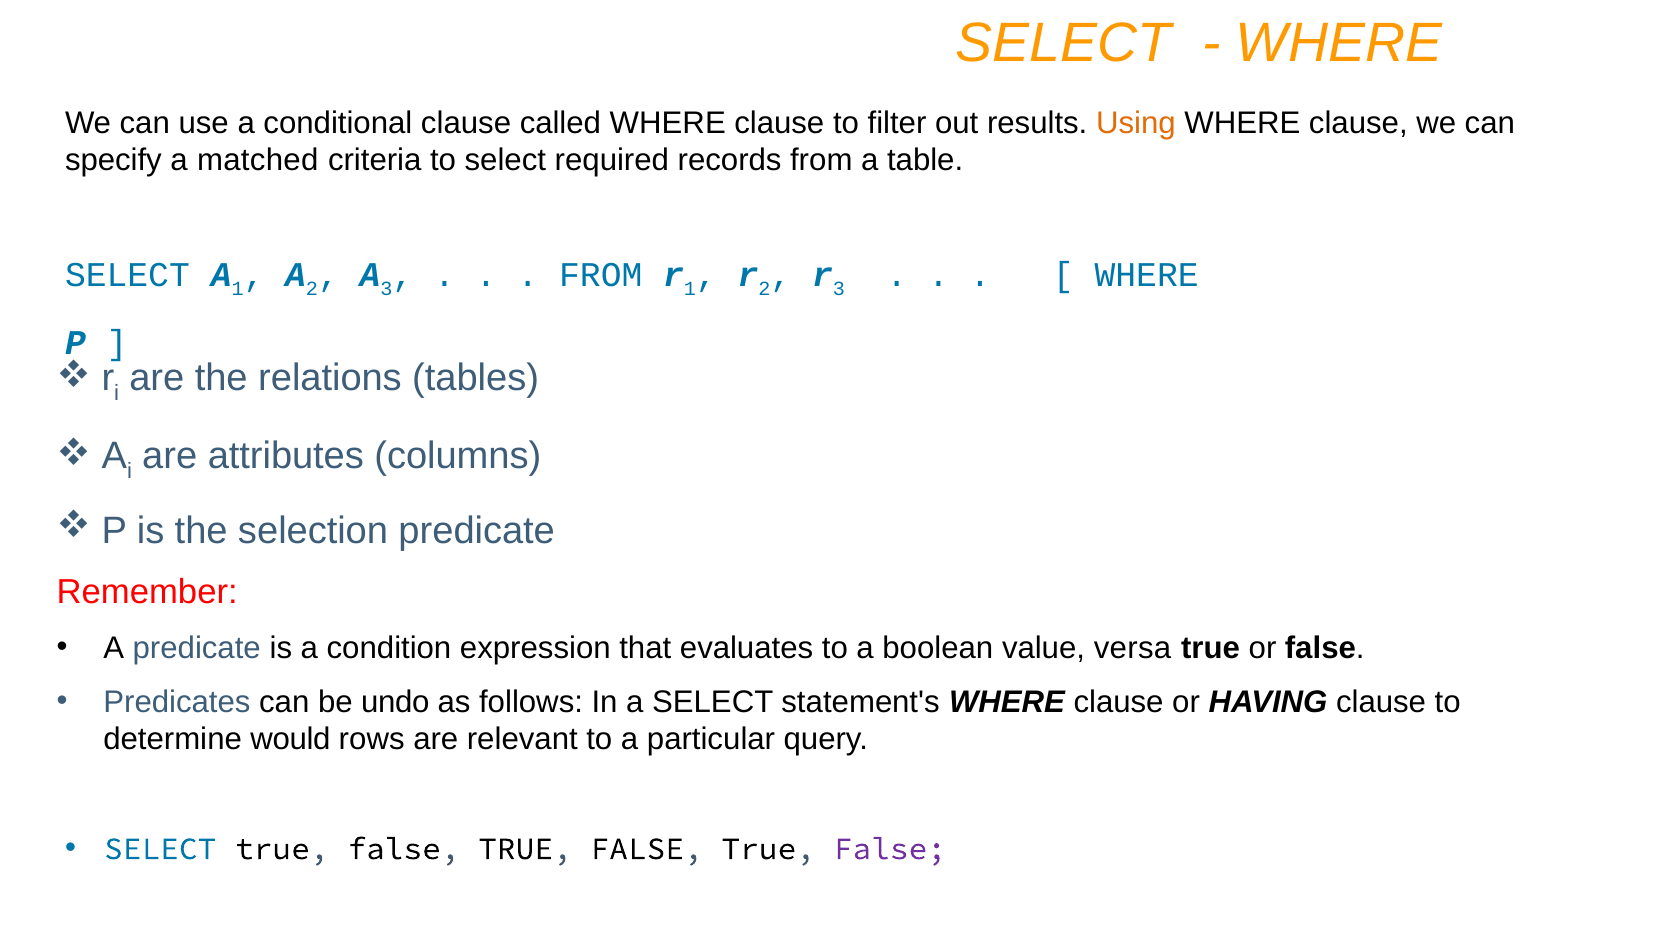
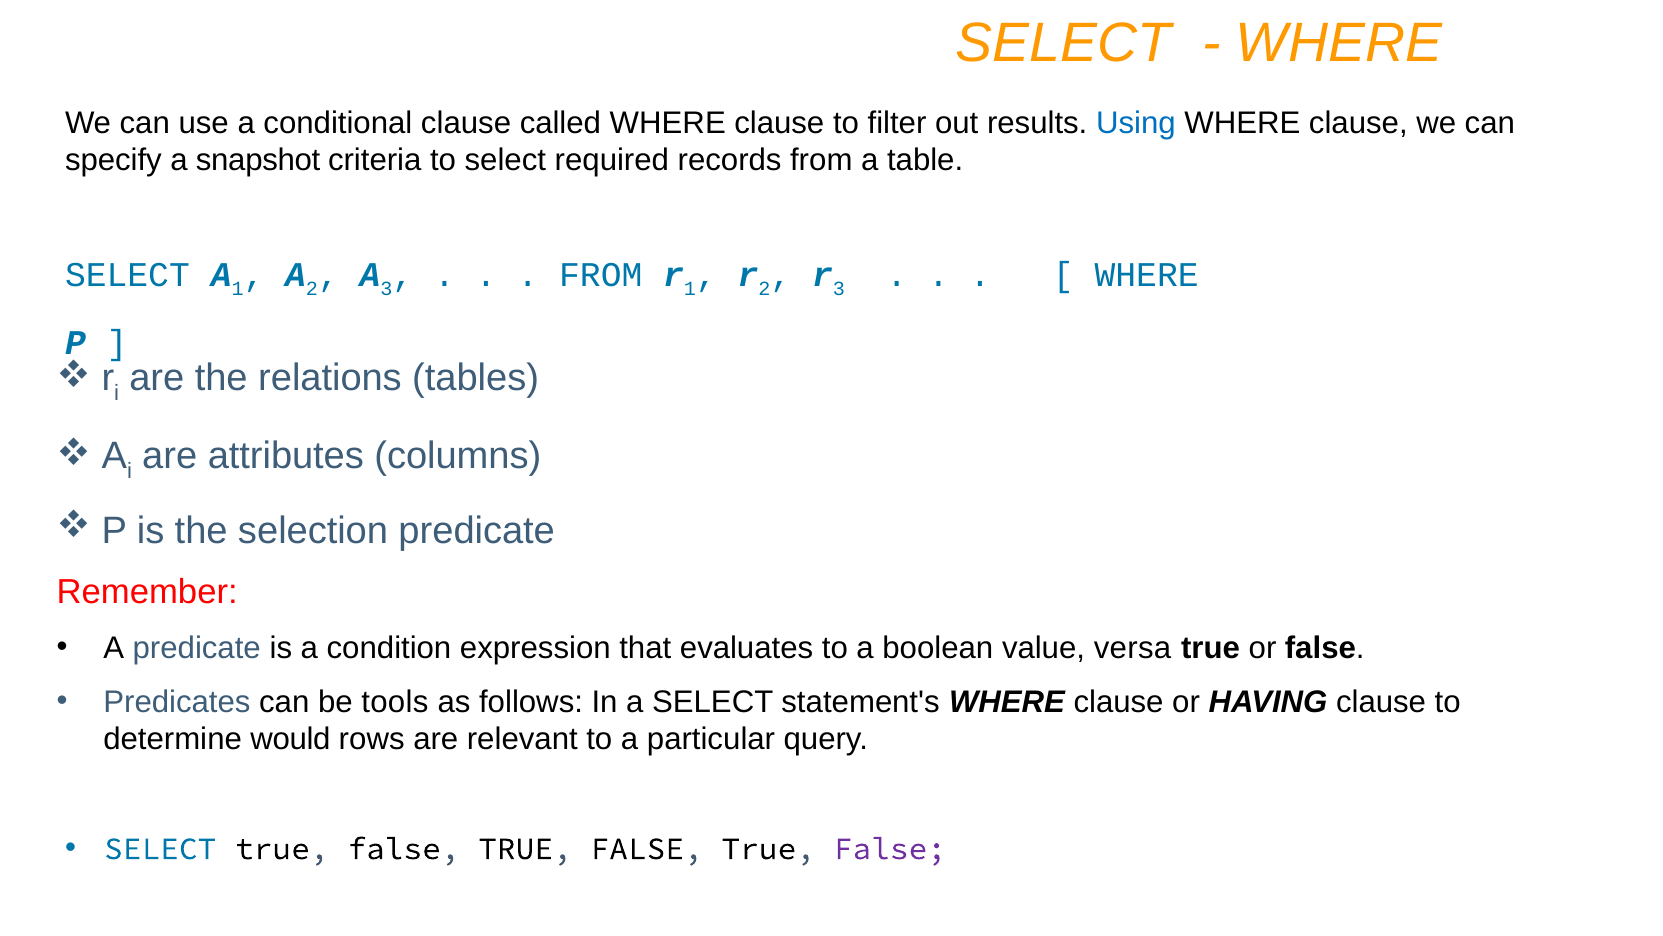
Using colour: orange -> blue
matched: matched -> snapshot
undo: undo -> tools
